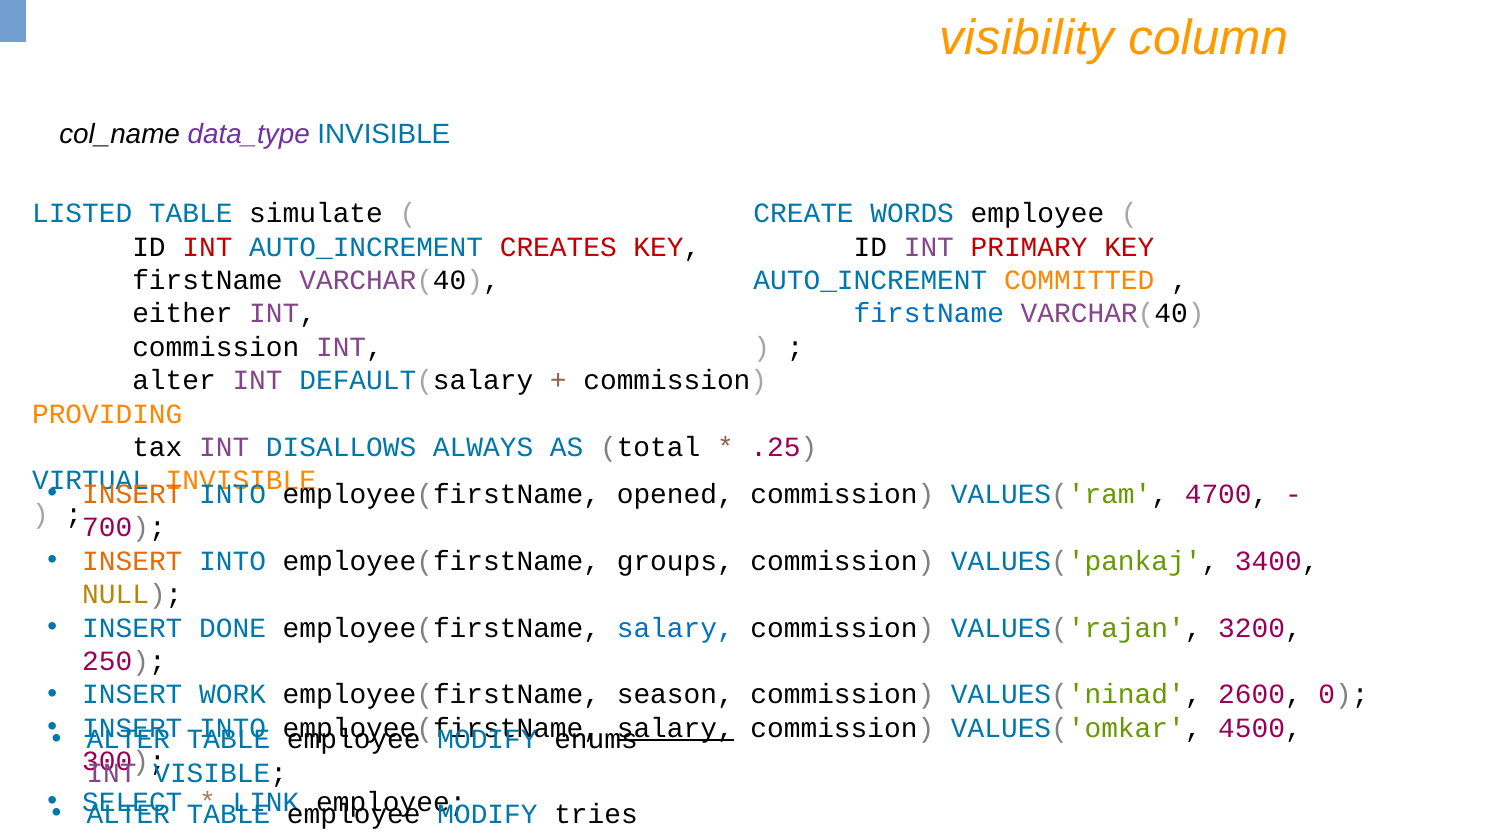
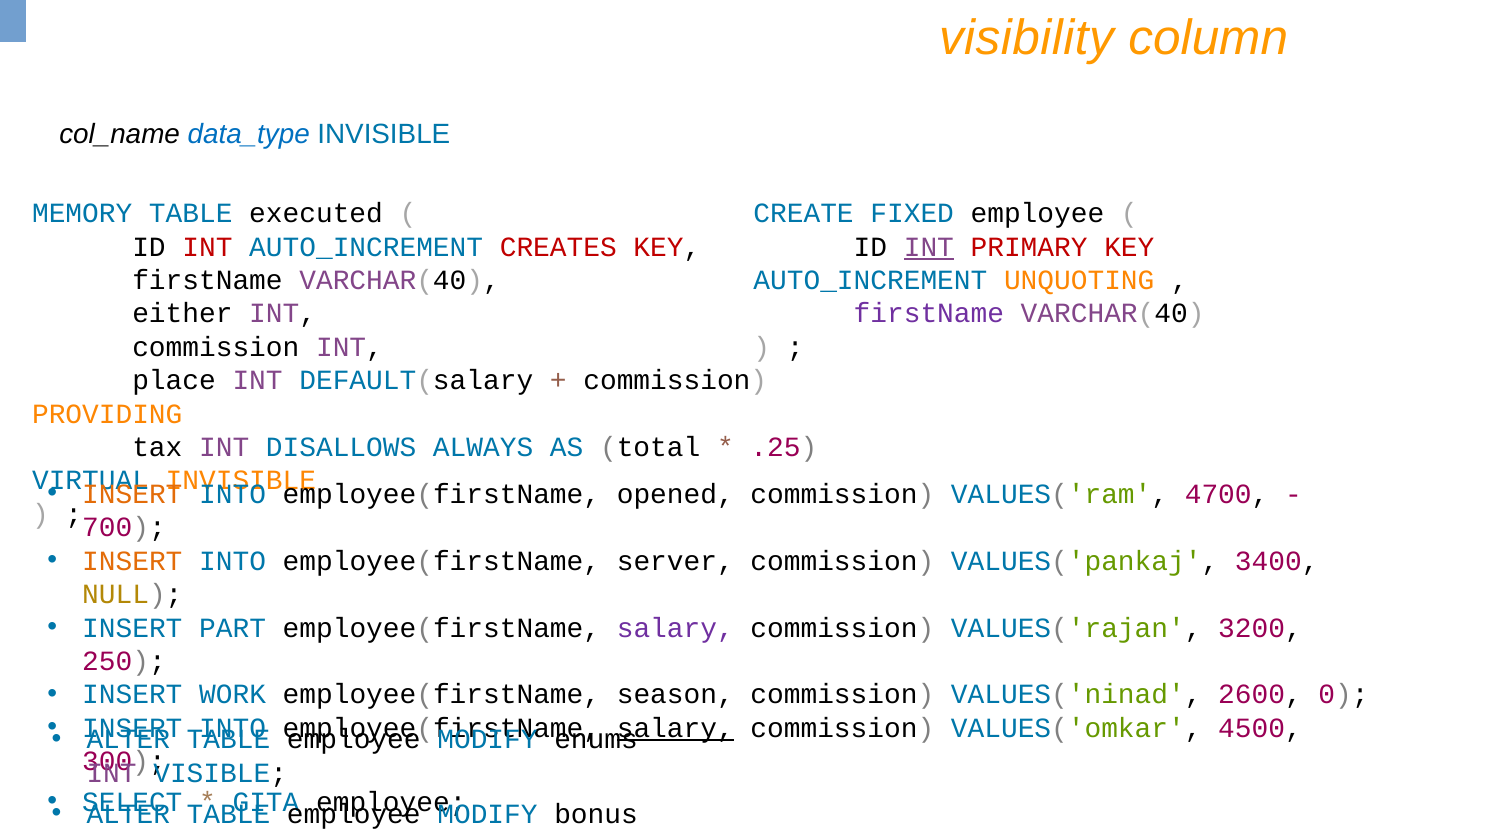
data_type colour: purple -> blue
LISTED: LISTED -> MEMORY
simulate: simulate -> executed
WORDS: WORDS -> FIXED
INT at (929, 247) underline: none -> present
COMMITTED: COMMITTED -> UNQUOTING
firstName at (929, 314) colour: blue -> purple
alter at (174, 381): alter -> place
groups: groups -> server
DONE: DONE -> PART
salary at (675, 628) colour: blue -> purple
LINK: LINK -> GITA
tries: tries -> bonus
